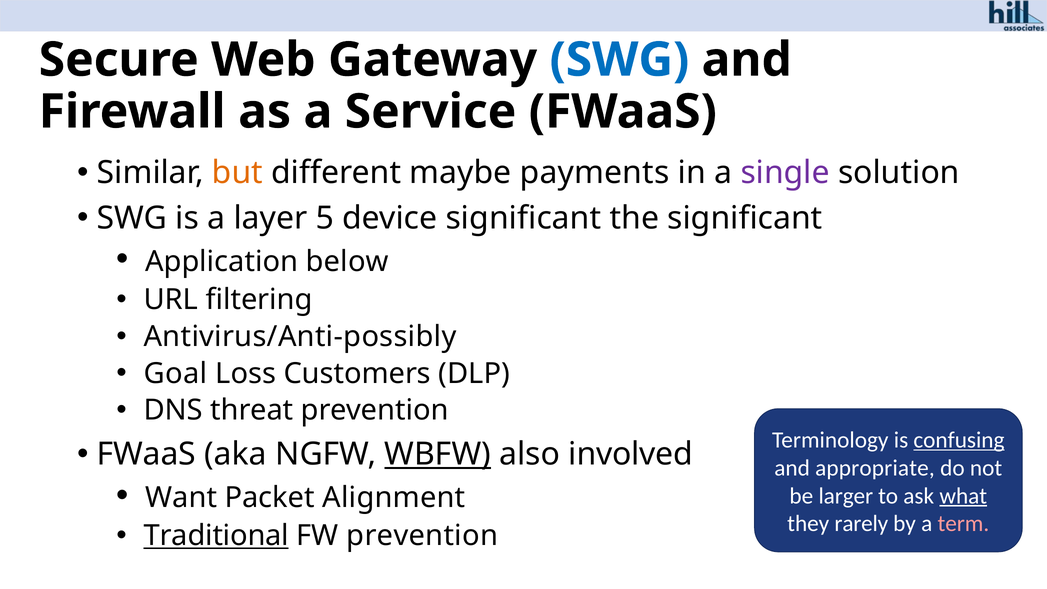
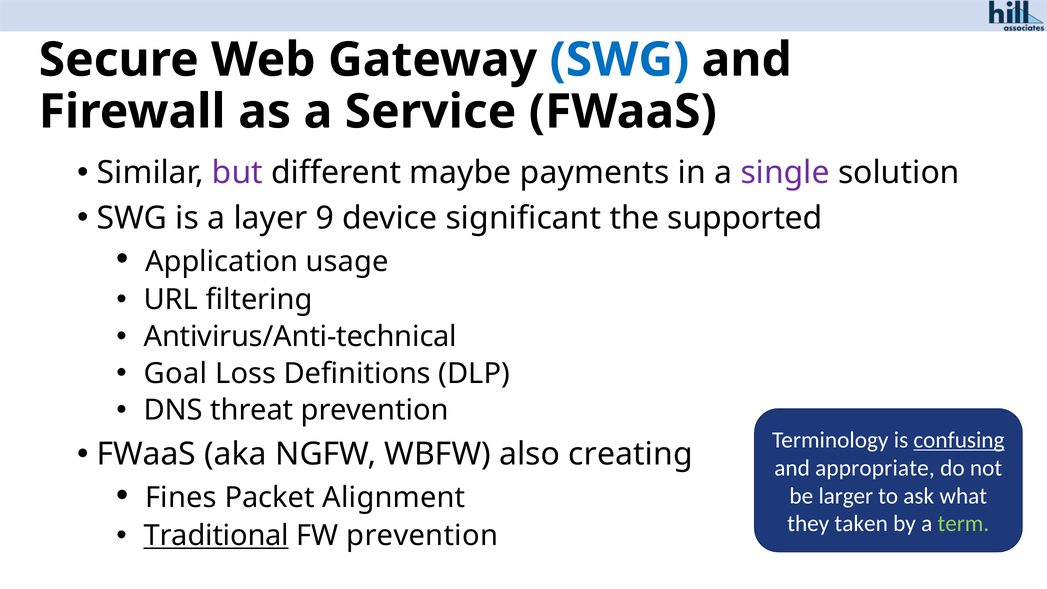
but colour: orange -> purple
5: 5 -> 9
the significant: significant -> supported
below: below -> usage
Antivirus/Anti-possibly: Antivirus/Anti-possibly -> Antivirus/Anti-technical
Customers: Customers -> Definitions
WBFW underline: present -> none
involved: involved -> creating
Want: Want -> Fines
what underline: present -> none
rarely: rarely -> taken
term colour: pink -> light green
